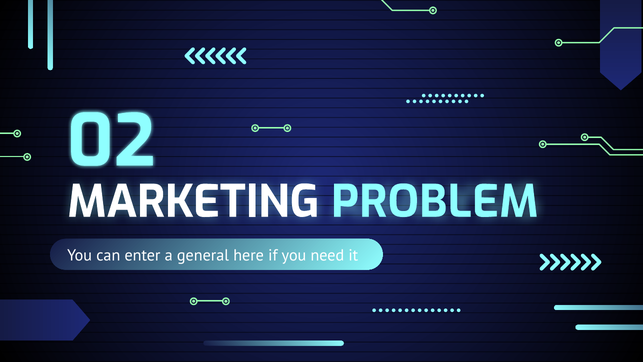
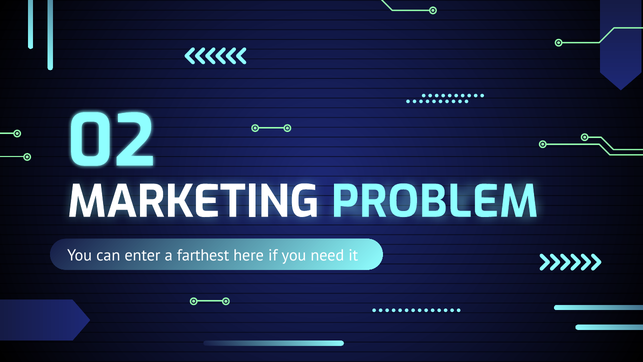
general: general -> farthest
